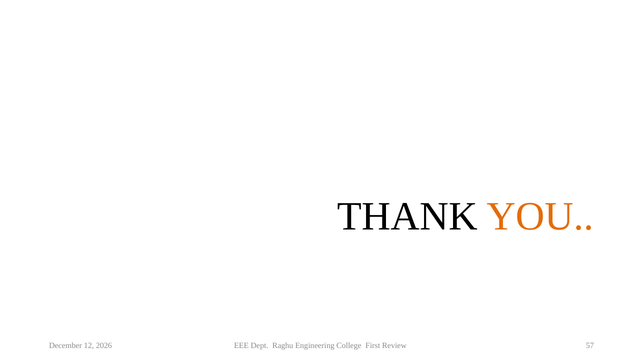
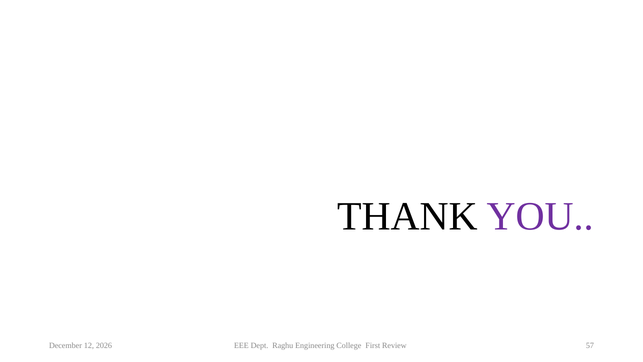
YOU colour: orange -> purple
